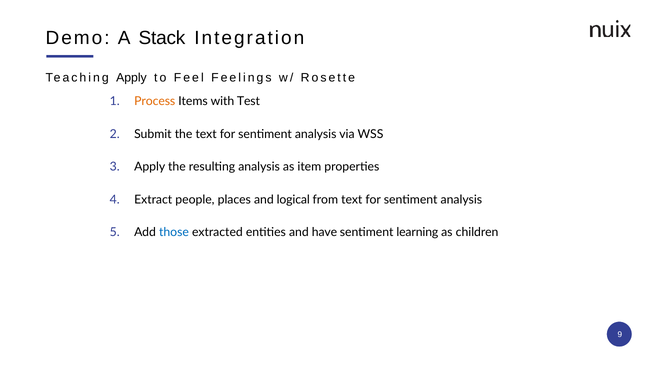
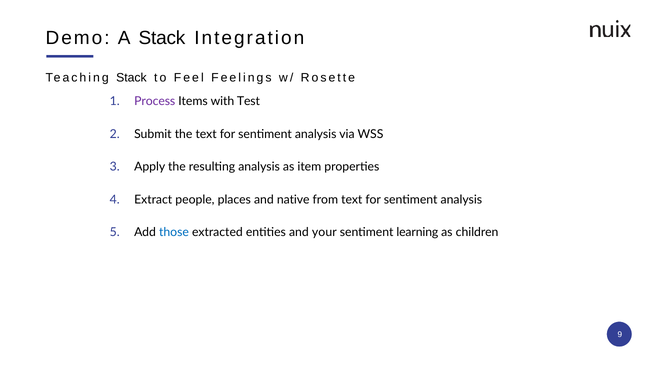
Teaching Apply: Apply -> Stack
Process colour: orange -> purple
logical: logical -> native
have: have -> your
